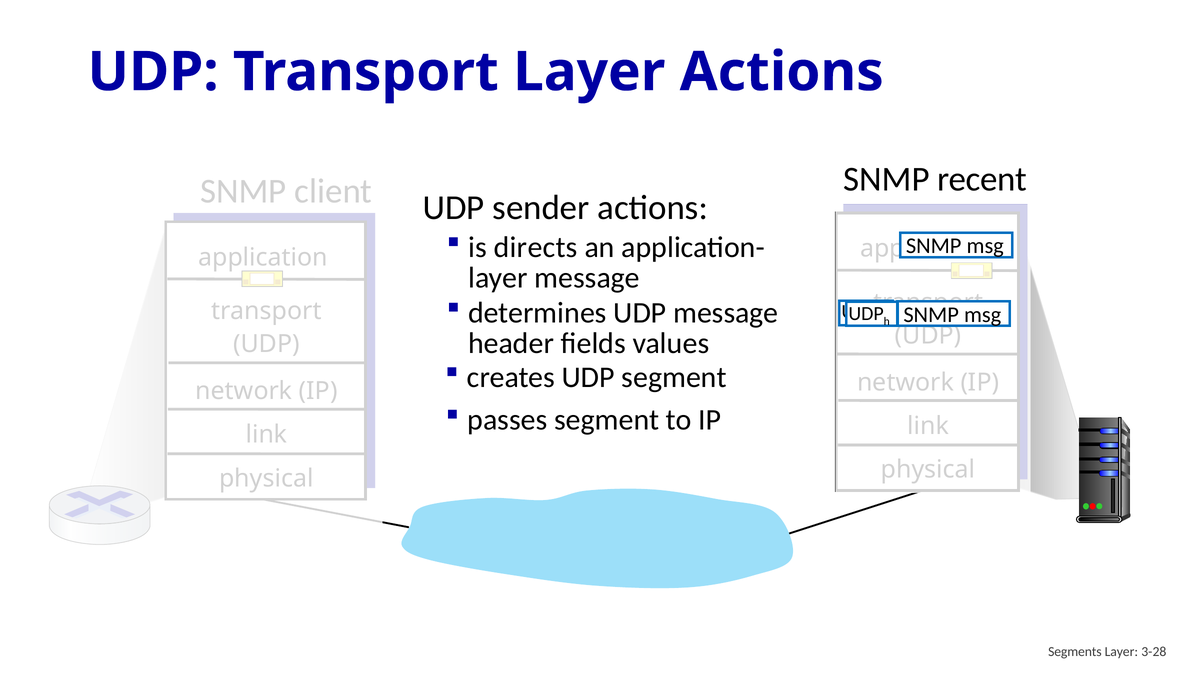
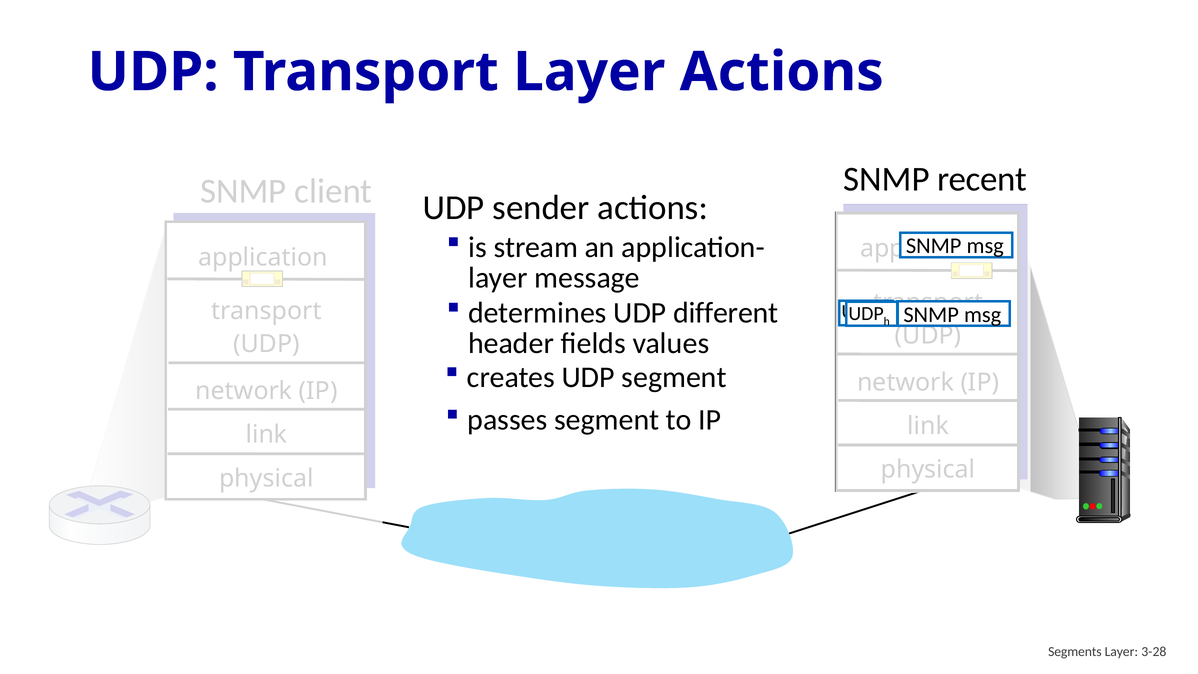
directs: directs -> stream
UDP message: message -> different
